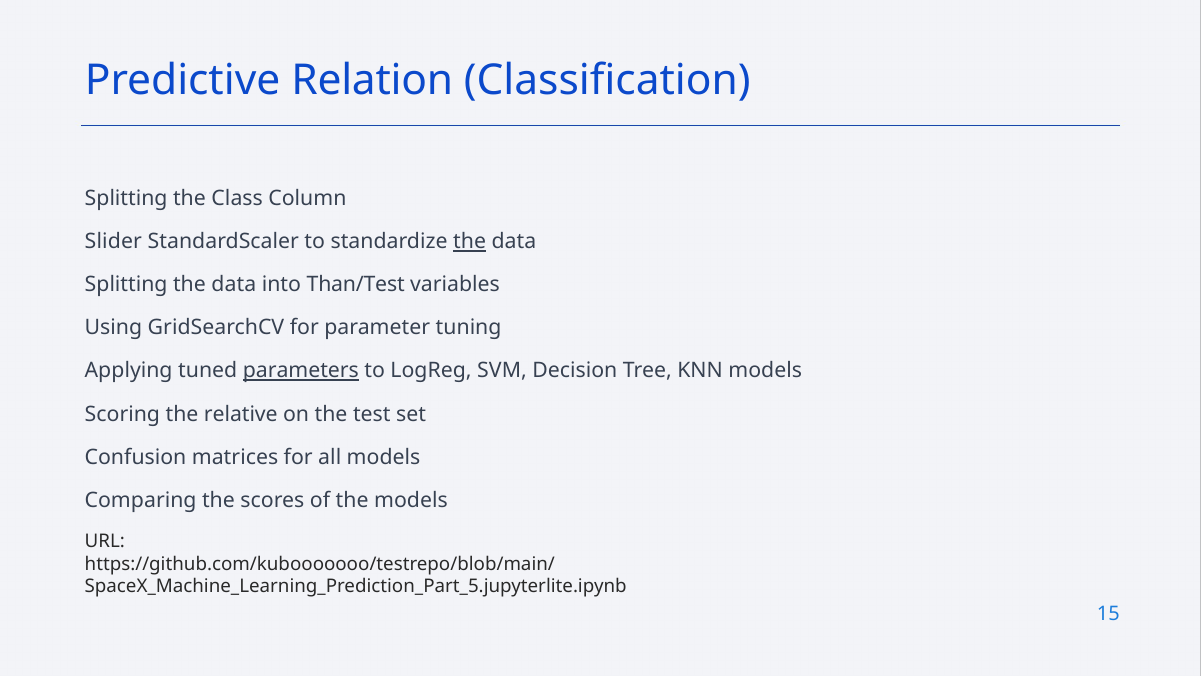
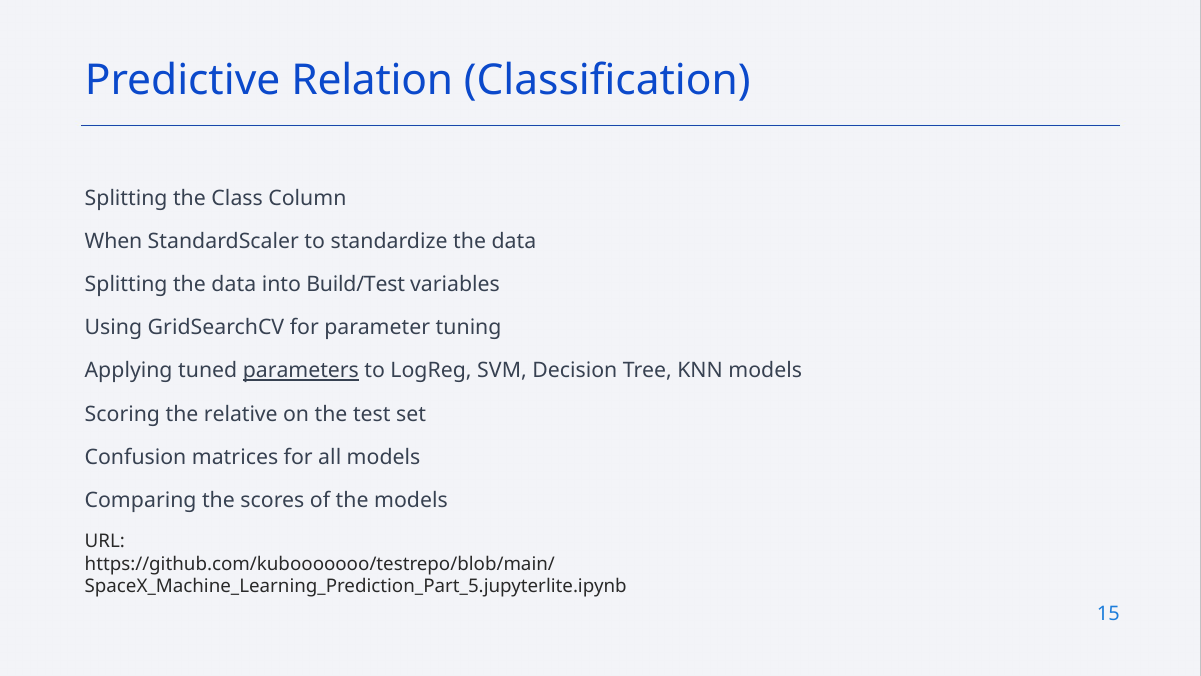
Slider: Slider -> When
the at (470, 242) underline: present -> none
Than/Test: Than/Test -> Build/Test
